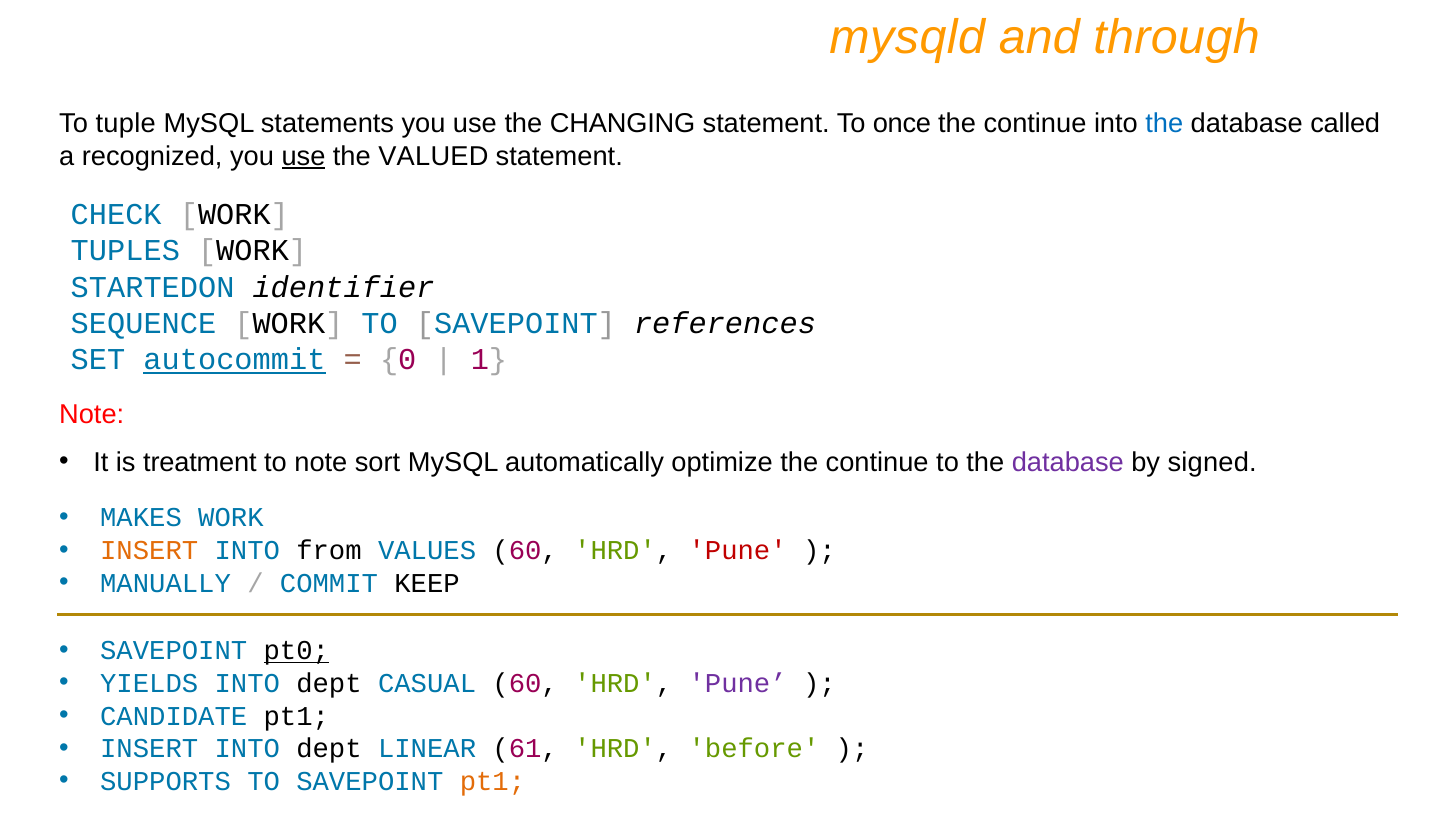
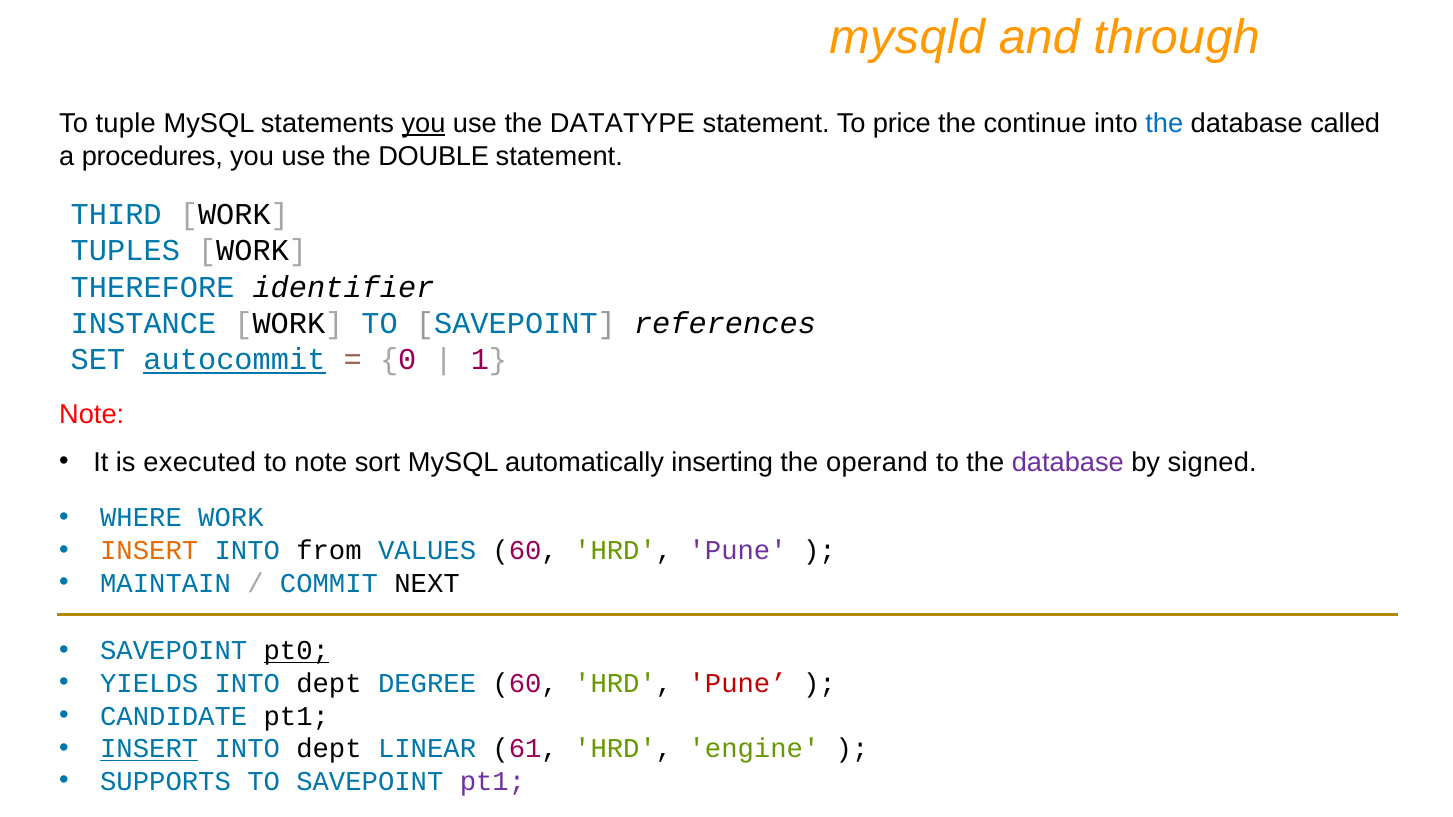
you at (424, 123) underline: none -> present
CHANGING: CHANGING -> DATATYPE
once: once -> price
recognized: recognized -> procedures
use at (303, 156) underline: present -> none
VALUED: VALUED -> DOUBLE
CHECK: CHECK -> THIRD
STARTEDON: STARTEDON -> THEREFORE
SEQUENCE: SEQUENCE -> INSTANCE
treatment: treatment -> executed
optimize: optimize -> inserting
continue at (877, 462): continue -> operand
MAKES: MAKES -> WHERE
Pune at (738, 551) colour: red -> purple
MANUALLY: MANUALLY -> MAINTAIN
KEEP: KEEP -> NEXT
CASUAL: CASUAL -> DEGREE
Pune at (738, 684) colour: purple -> red
INSERT at (149, 749) underline: none -> present
before: before -> engine
pt1 at (492, 782) colour: orange -> purple
